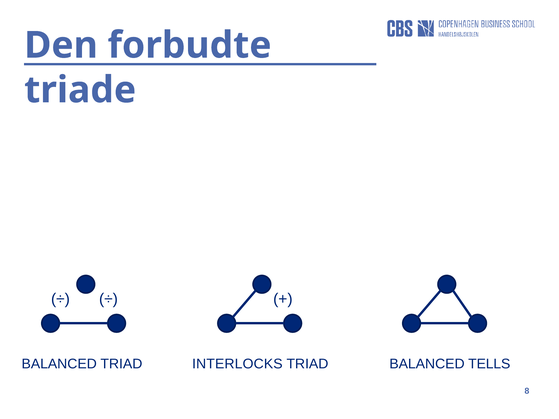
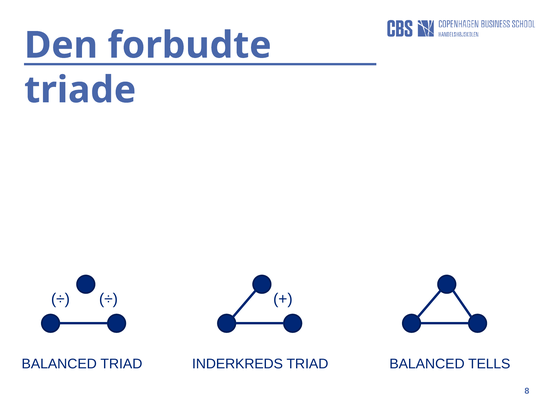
INTERLOCKS: INTERLOCKS -> INDERKREDS
